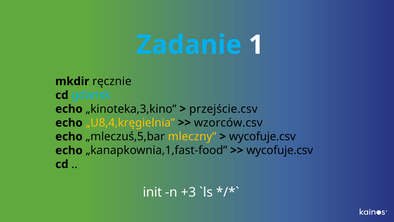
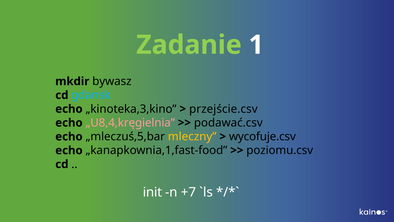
Zadanie colour: light blue -> light green
ręcznie: ręcznie -> bywasz
„U8,4,kręgielnia colour: yellow -> pink
wzorców.csv: wzorców.csv -> podawać.csv
wycofuje.csv at (280, 150): wycofuje.csv -> poziomu.csv
+3: +3 -> +7
